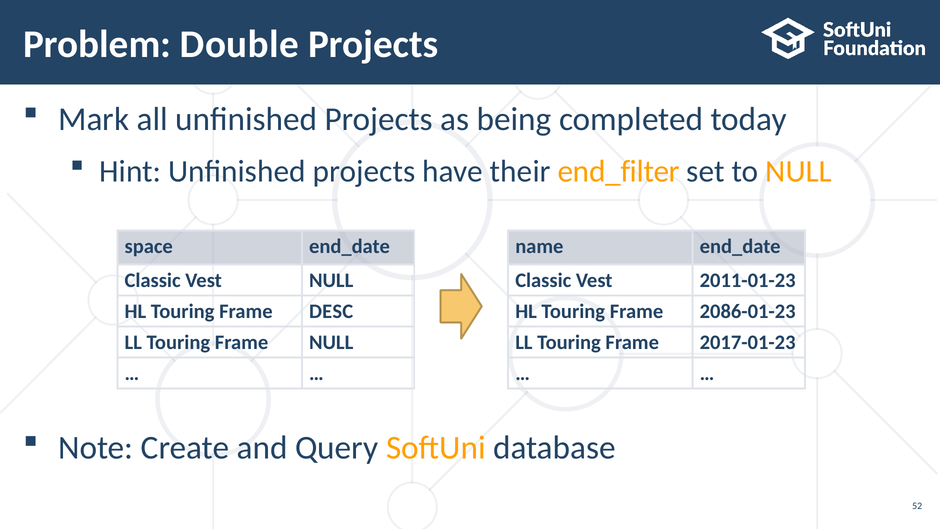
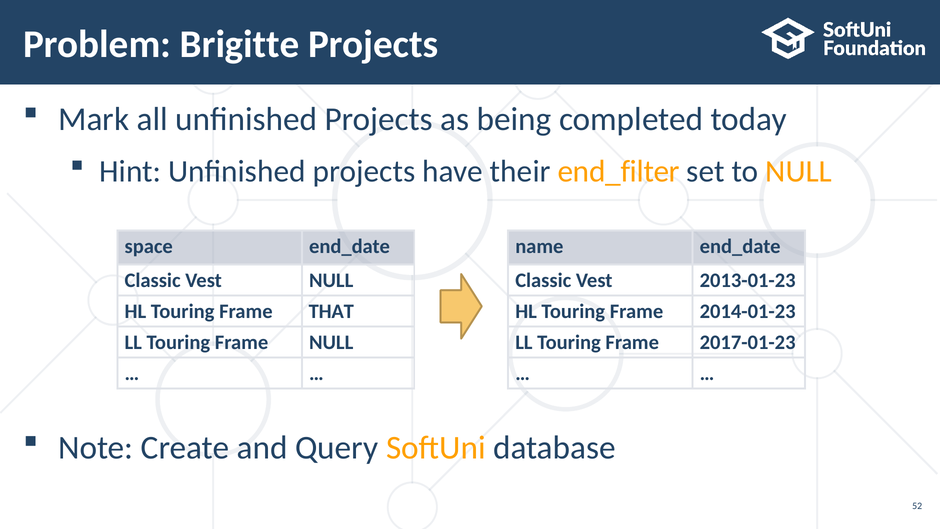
Double: Double -> Brigitte
2011-01-23: 2011-01-23 -> 2013-01-23
DESC: DESC -> THAT
2086-01-23: 2086-01-23 -> 2014-01-23
